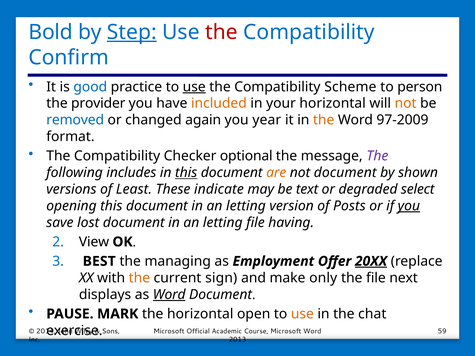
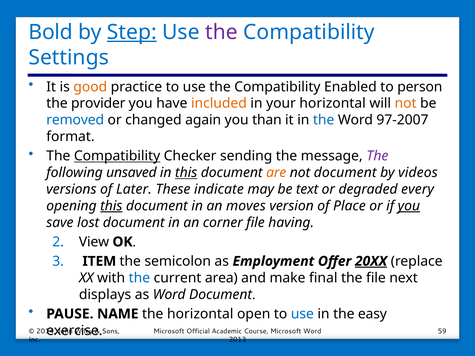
the at (221, 32) colour: red -> purple
Confirm: Confirm -> Settings
good colour: blue -> orange
use at (194, 87) underline: present -> none
Scheme: Scheme -> Enabled
year: year -> than
the at (324, 120) colour: orange -> blue
97-2009: 97-2009 -> 97-2007
Compatibility at (117, 156) underline: none -> present
optional: optional -> sending
includes: includes -> unsaved
shown: shown -> videos
Least: Least -> Later
select: select -> every
this at (111, 206) underline: none -> present
letting at (246, 206): letting -> moves
Posts: Posts -> Place
letting at (223, 223): letting -> corner
BEST: BEST -> ITEM
managing: managing -> semicolon
the at (139, 278) colour: orange -> blue
sign: sign -> area
only: only -> final
Word at (169, 295) underline: present -> none
MARK: MARK -> NAME
use at (302, 314) colour: orange -> blue
chat: chat -> easy
